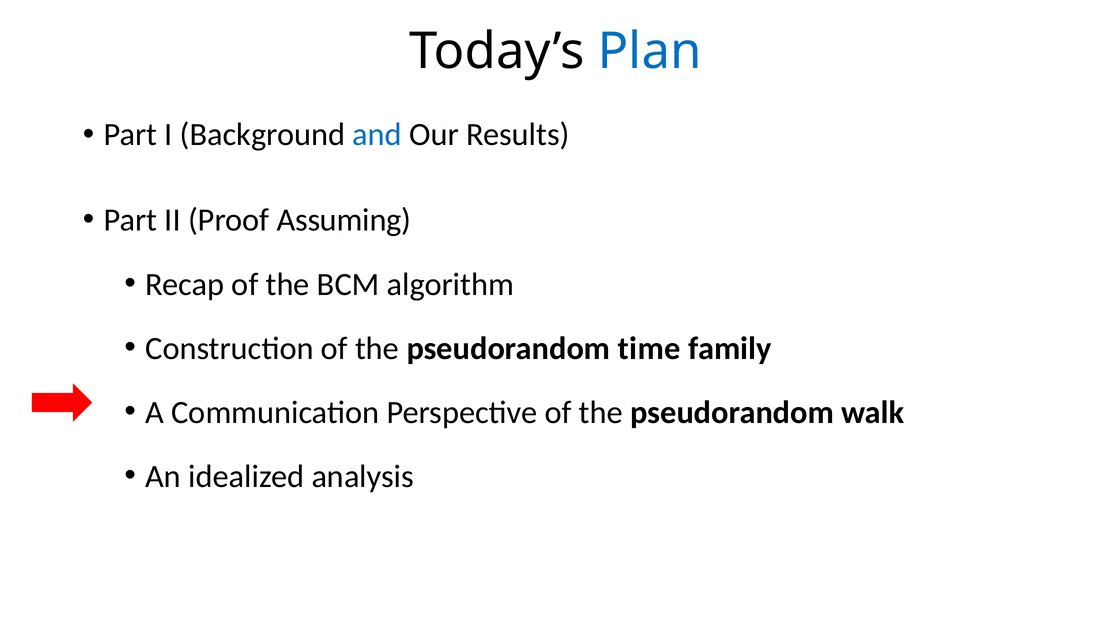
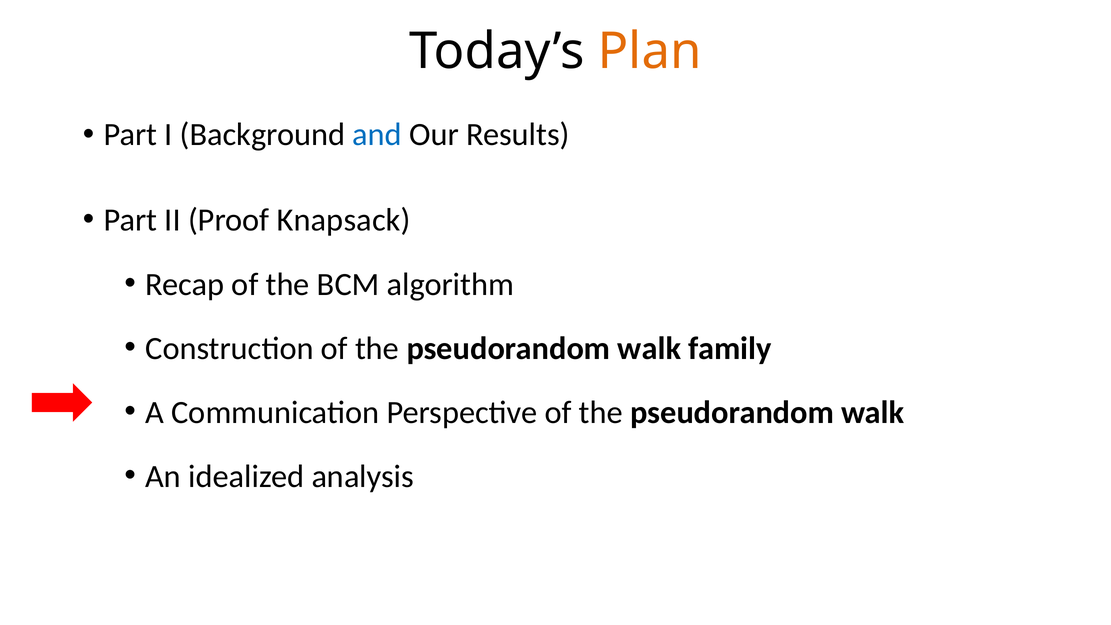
Plan colour: blue -> orange
Assuming: Assuming -> Knapsack
time at (649, 348): time -> walk
